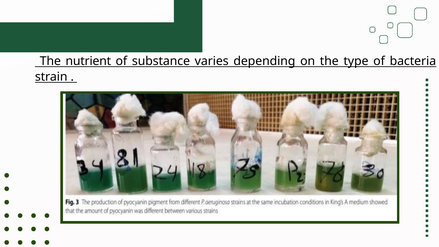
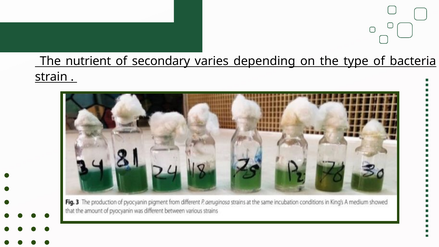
substance: substance -> secondary
